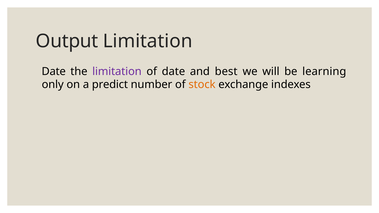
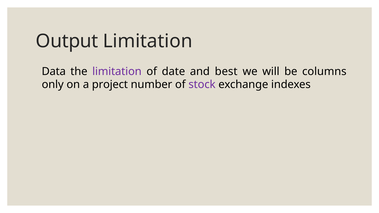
Date at (54, 71): Date -> Data
learning: learning -> columns
predict: predict -> project
stock colour: orange -> purple
